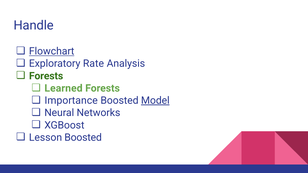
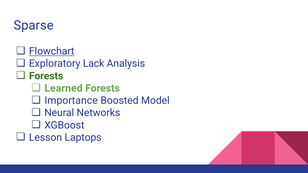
Handle: Handle -> Sparse
Rate: Rate -> Lack
Model underline: present -> none
Lesson Boosted: Boosted -> Laptops
